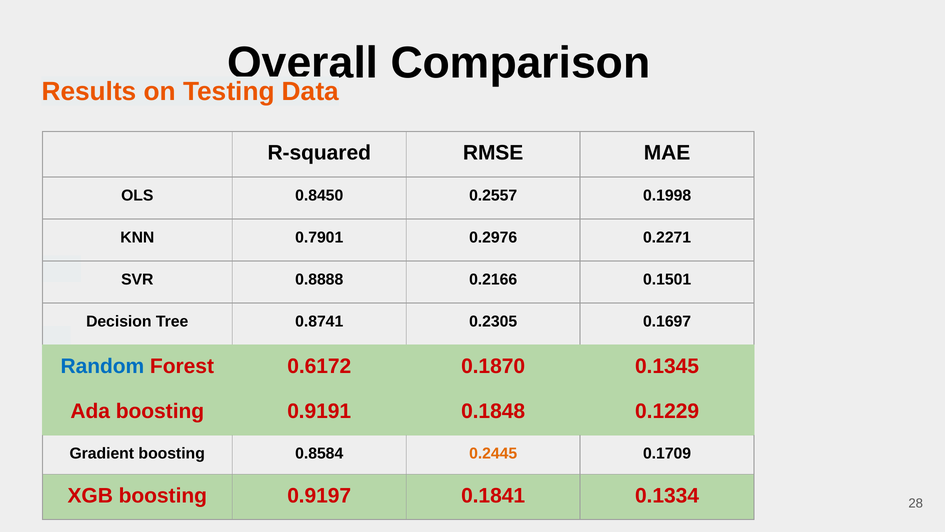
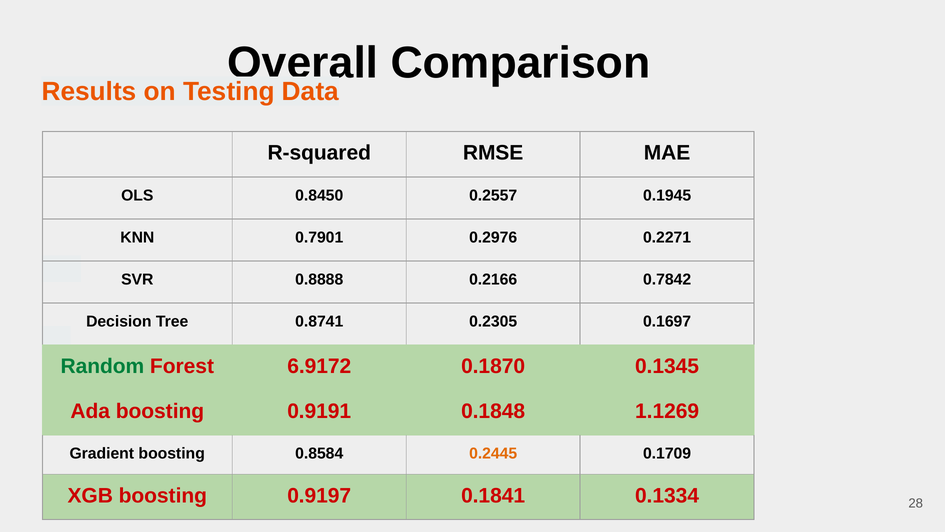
0.1998: 0.1998 -> 0.1945
0.1501: 0.1501 -> 0.7842
Random colour: blue -> green
0.6172: 0.6172 -> 6.9172
0.1229: 0.1229 -> 1.1269
